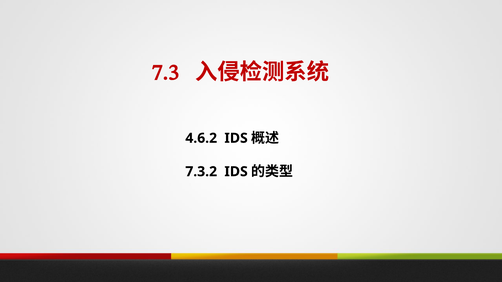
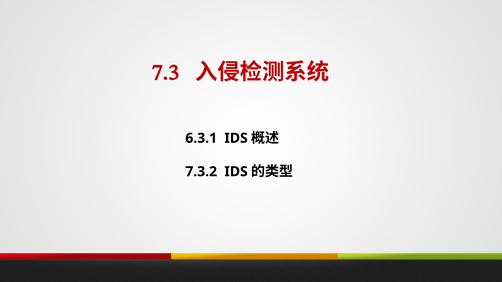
4.6.2: 4.6.2 -> 6.3.1
